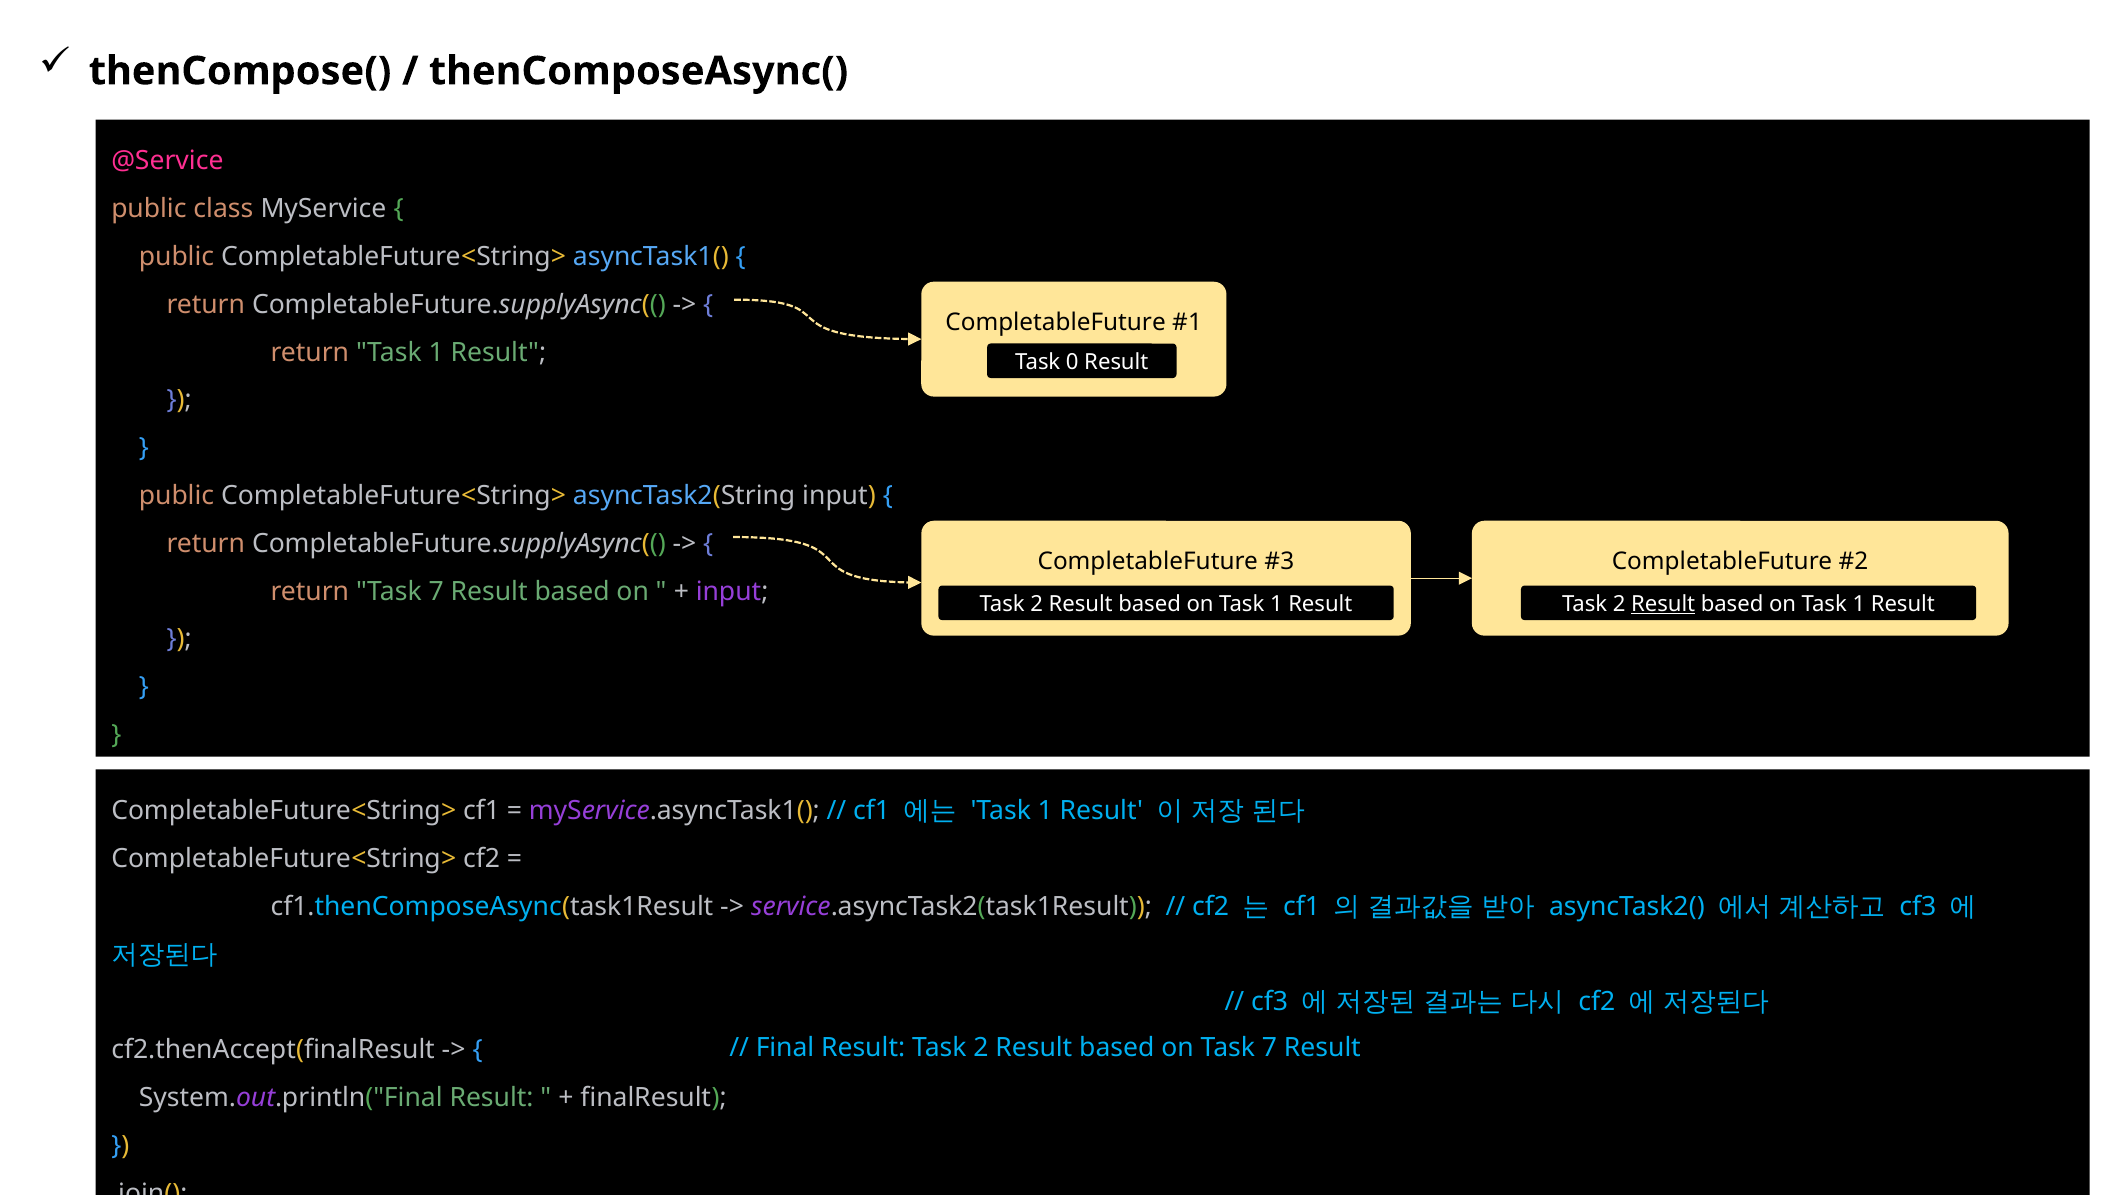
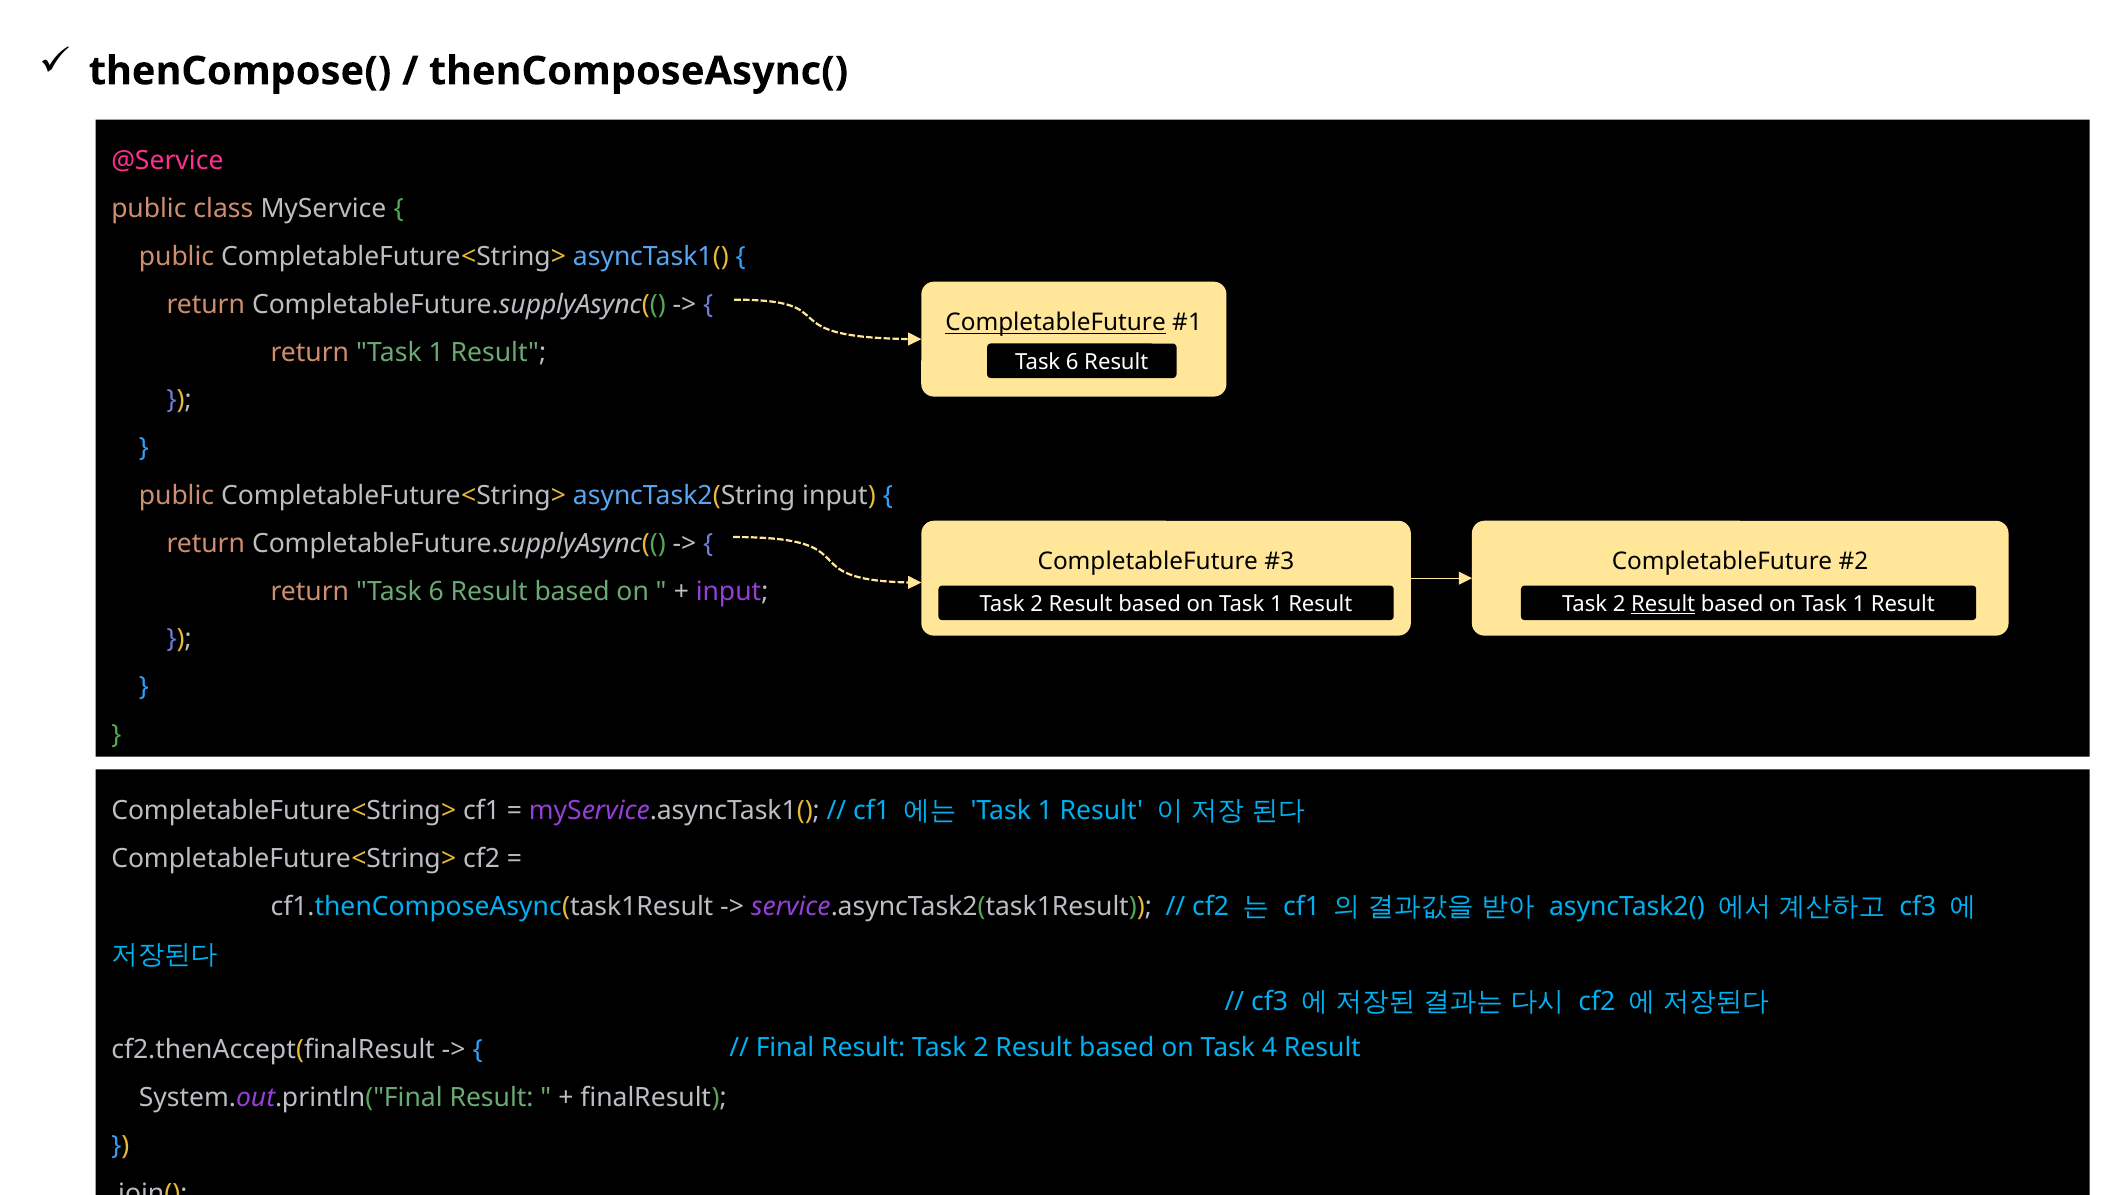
CompletableFuture at (1056, 323) underline: none -> present
0 at (1072, 362): 0 -> 6
return Task 7: 7 -> 6
on Task 7: 7 -> 4
